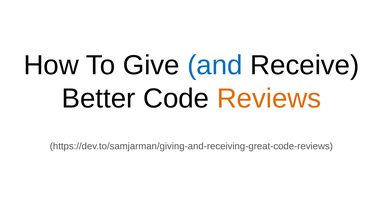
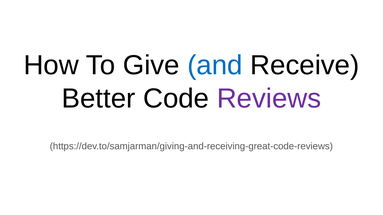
Reviews colour: orange -> purple
